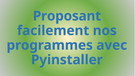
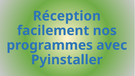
Proposant: Proposant -> Réception
